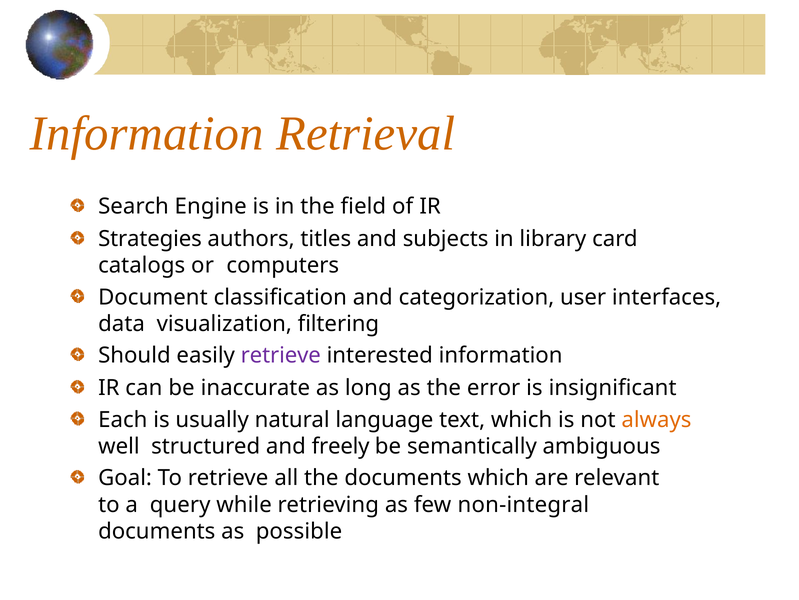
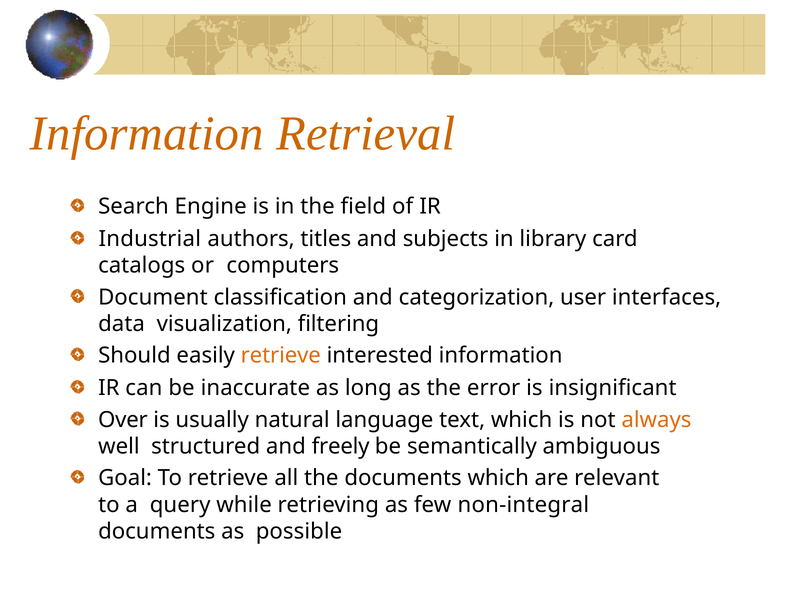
Strategies: Strategies -> Industrial
retrieve at (281, 355) colour: purple -> orange
Each: Each -> Over
